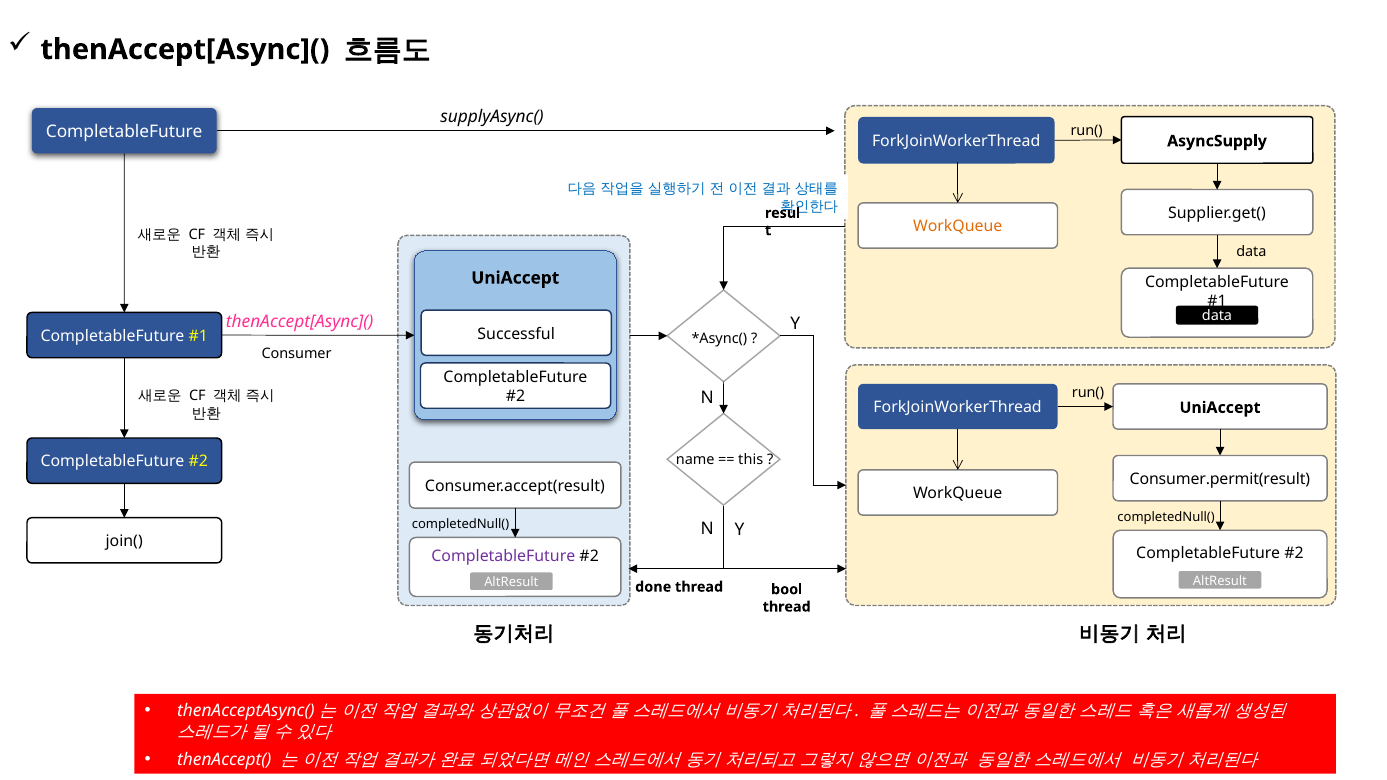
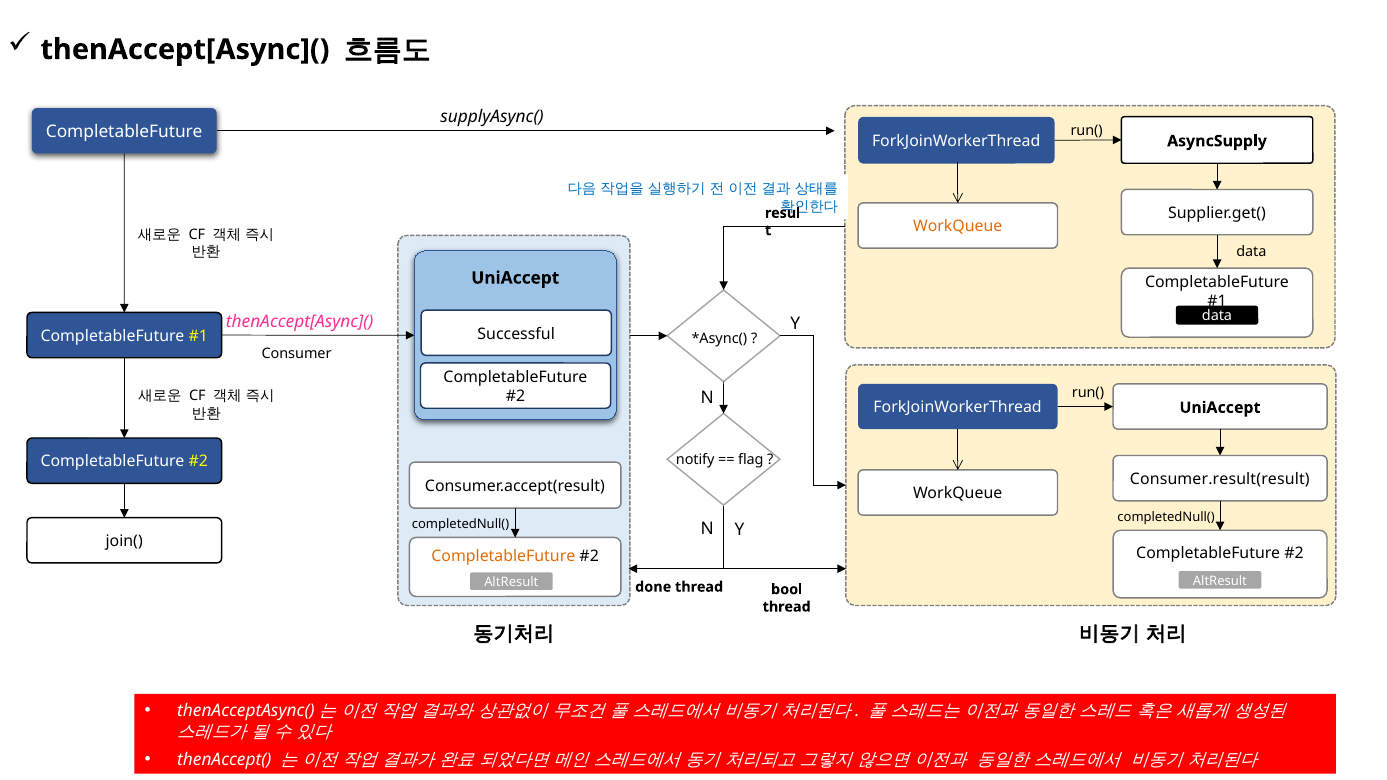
name: name -> notify
this: this -> flag
Consumer.permit(result: Consumer.permit(result -> Consumer.result(result
CompletableFuture at (503, 556) colour: purple -> orange
